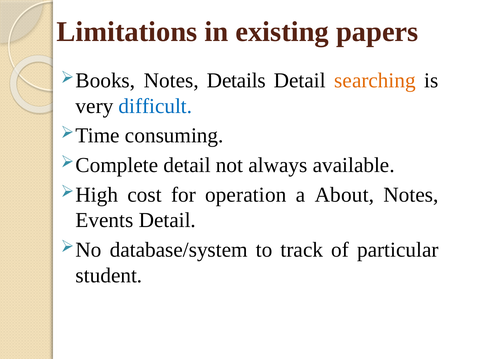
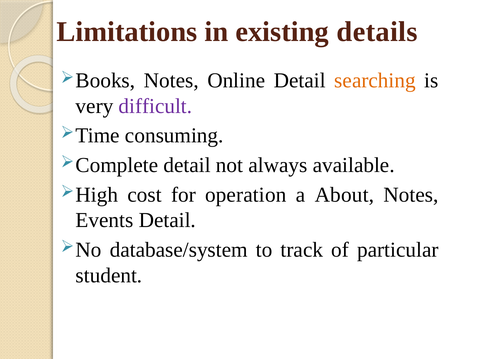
papers: papers -> details
Details: Details -> Online
difficult colour: blue -> purple
